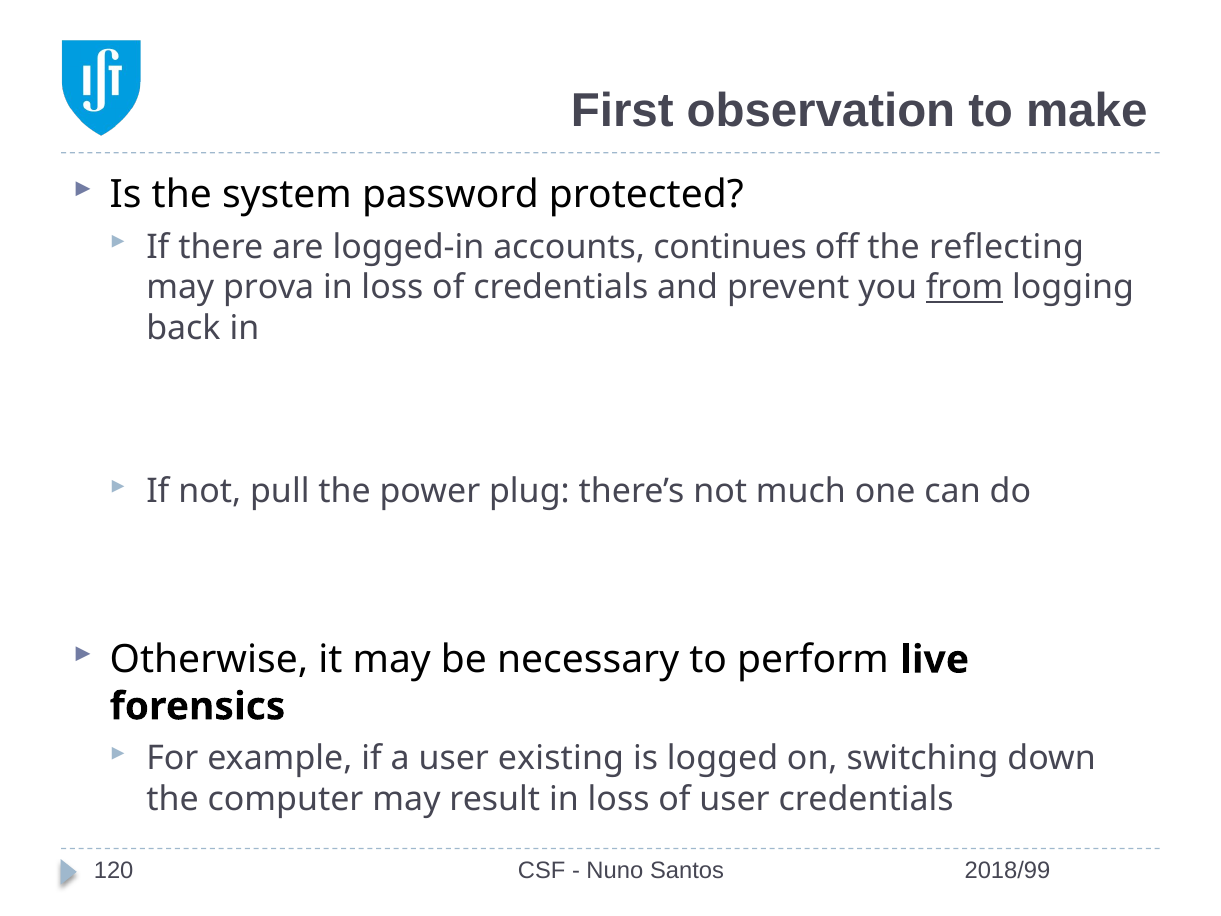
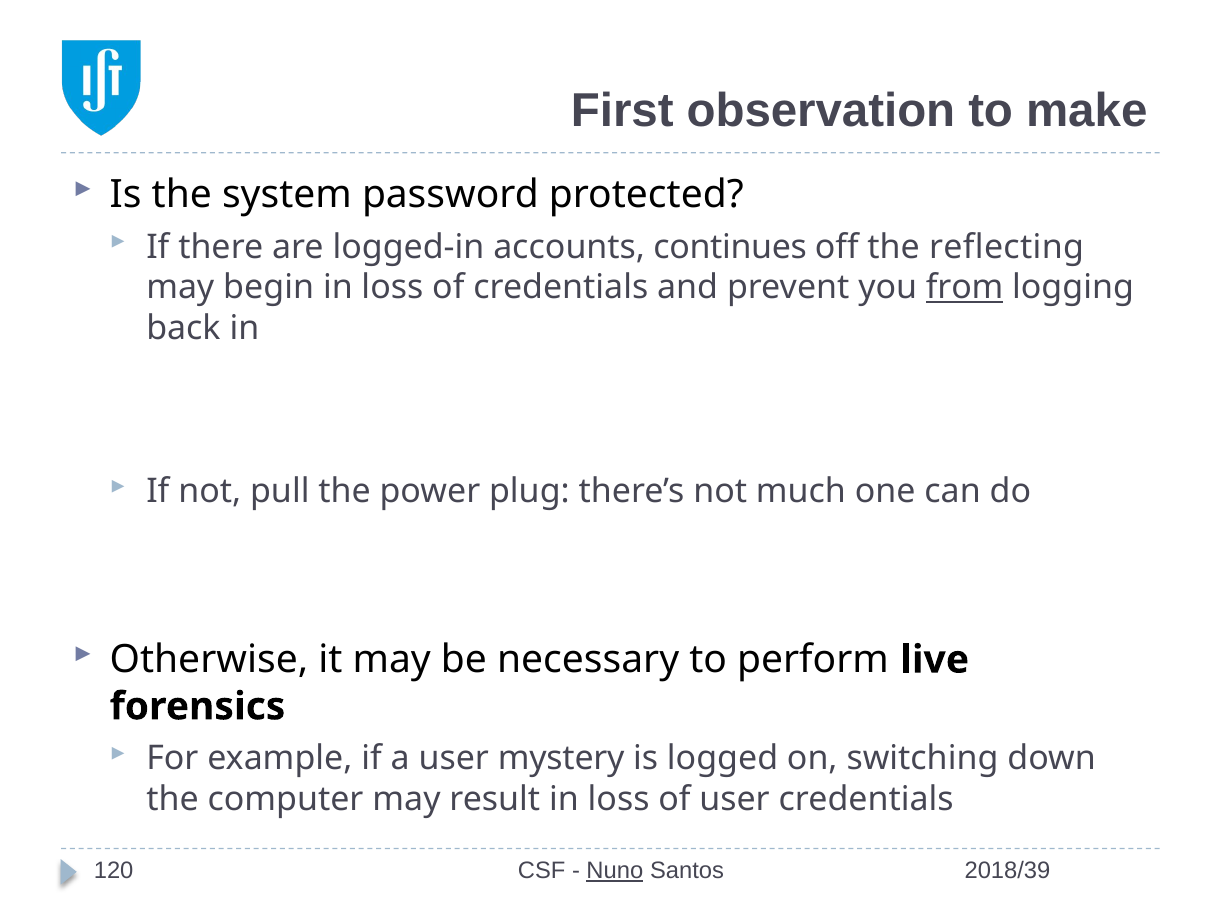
prova: prova -> begin
existing: existing -> mystery
Nuno underline: none -> present
2018/99: 2018/99 -> 2018/39
